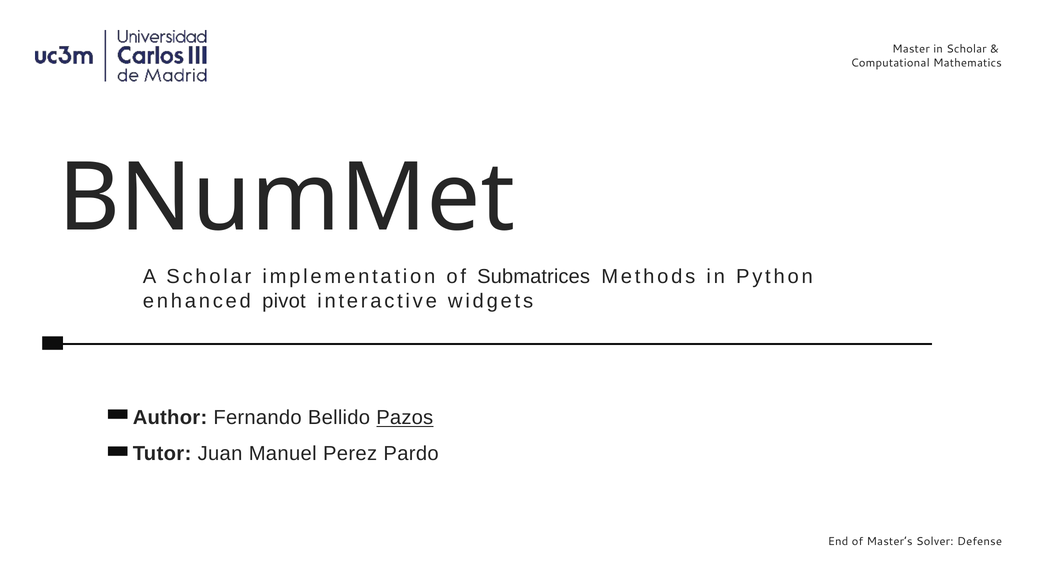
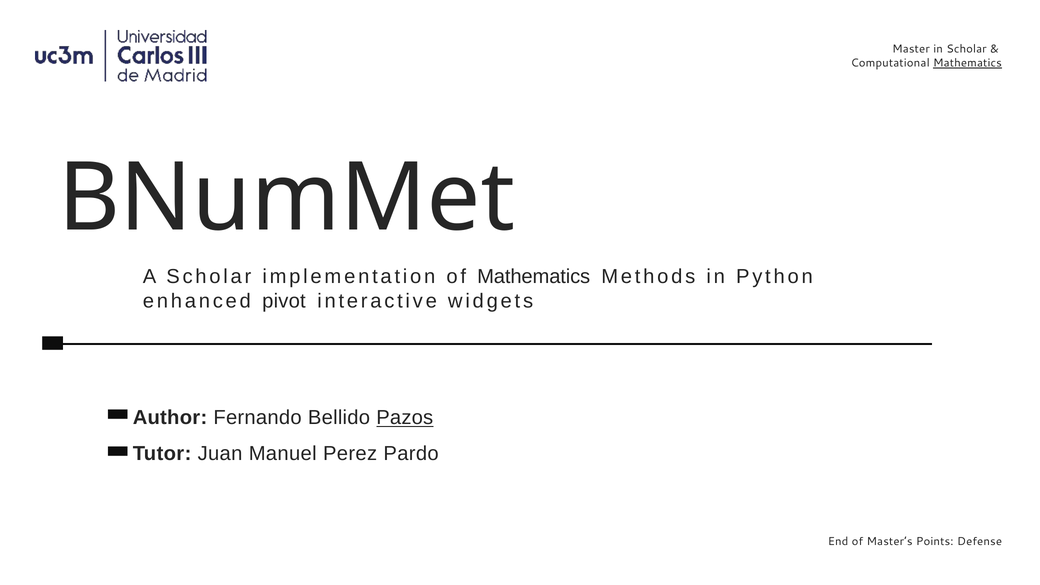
Mathematics at (968, 63) underline: none -> present
of Submatrices: Submatrices -> Mathematics
Solver: Solver -> Points
